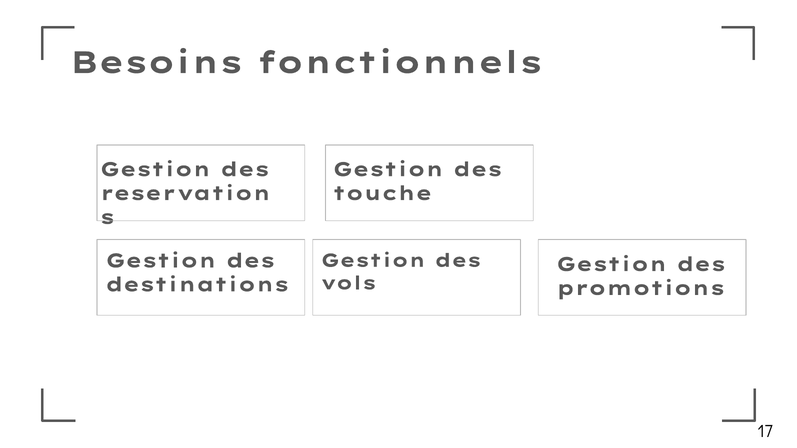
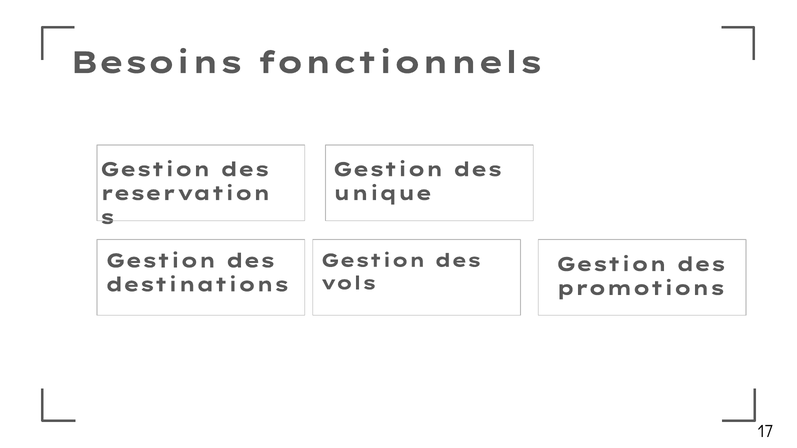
touche: touche -> unique
